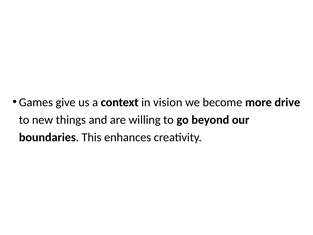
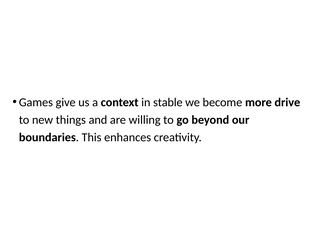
vision: vision -> stable
